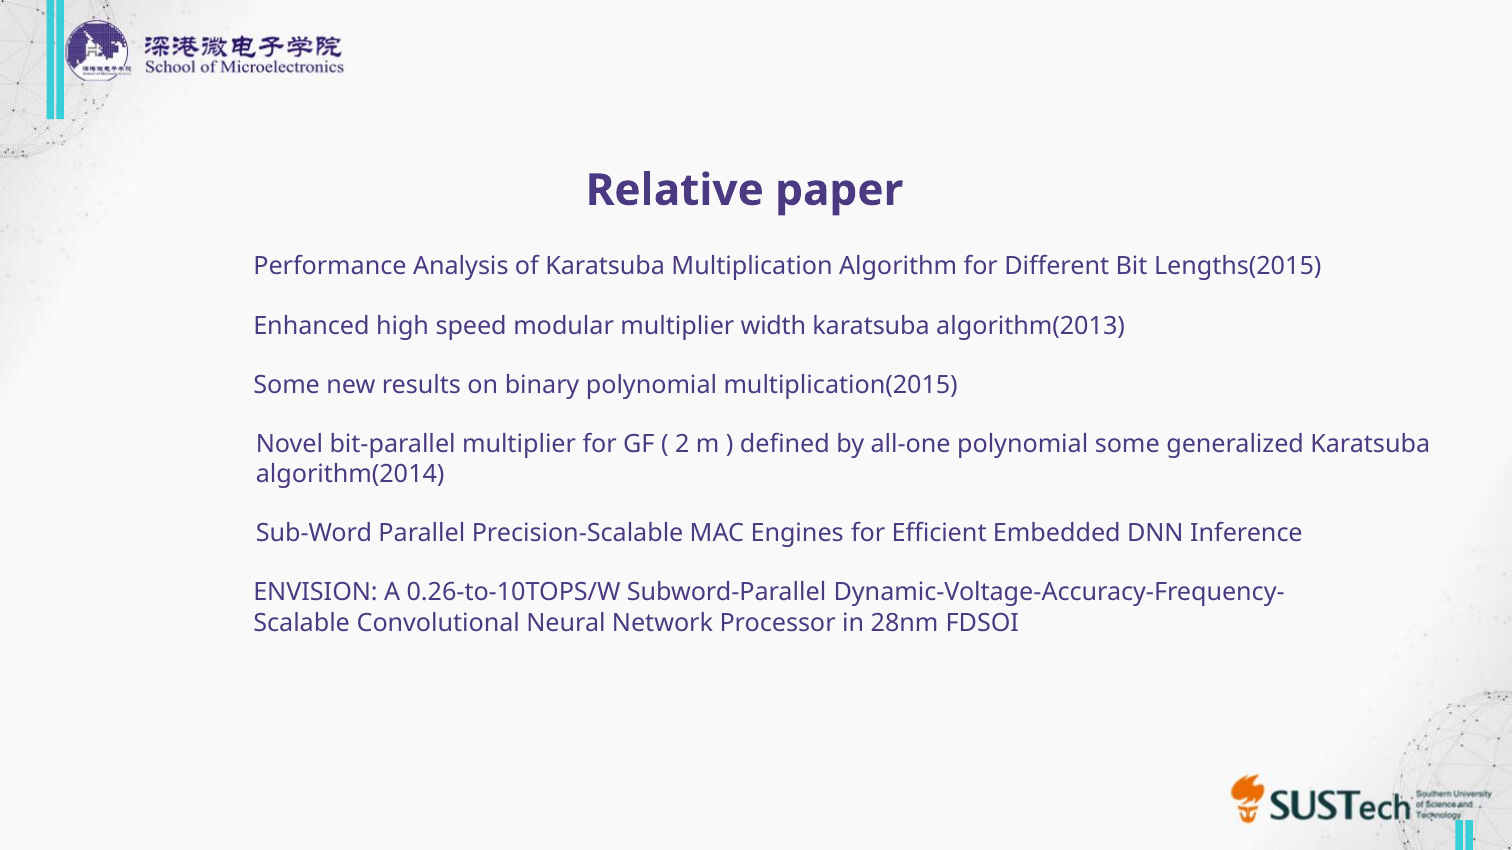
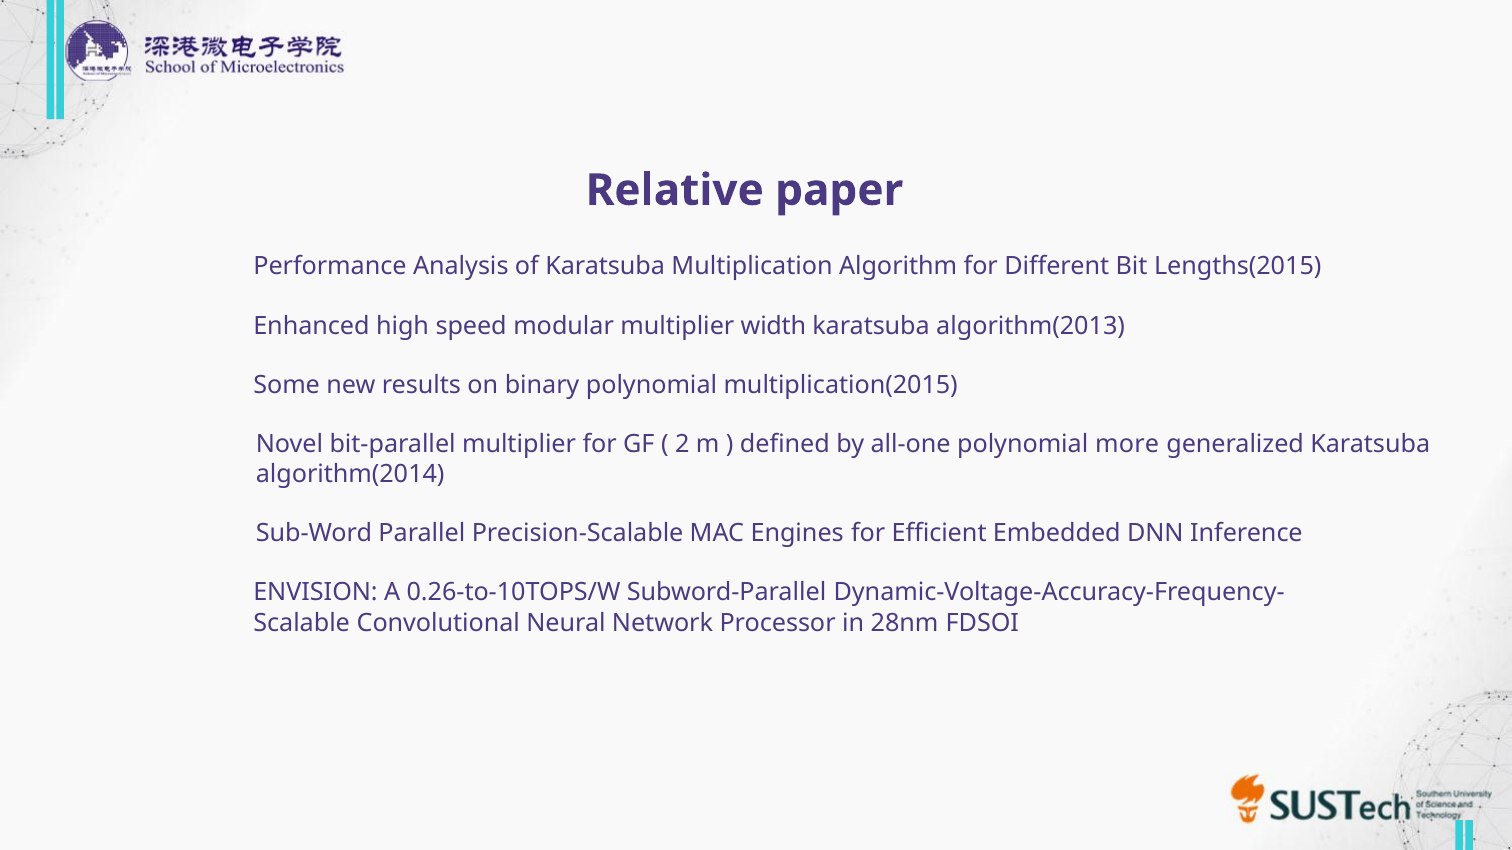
polynomial some: some -> more
